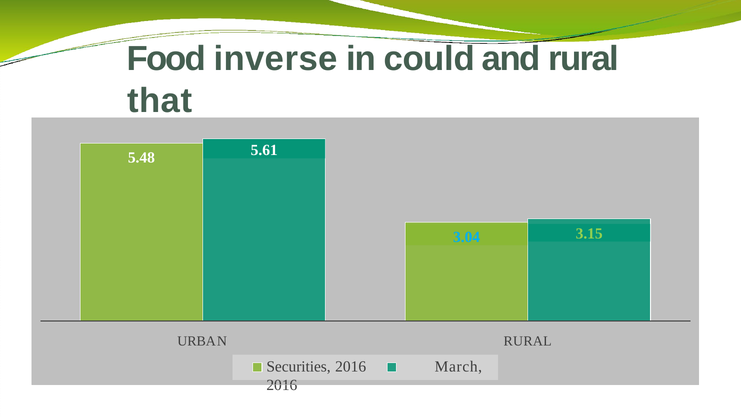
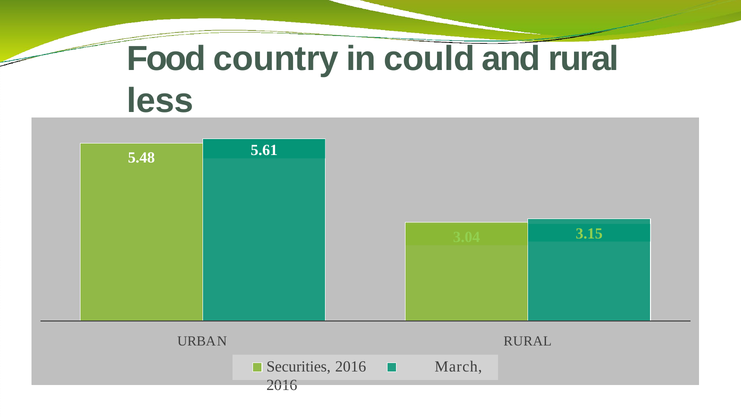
inverse: inverse -> country
that: that -> less
3.04 colour: light blue -> light green
